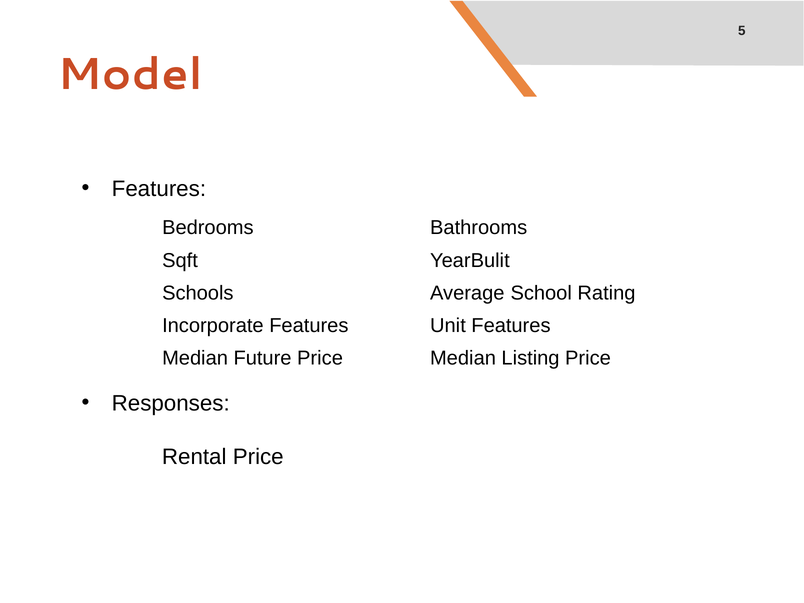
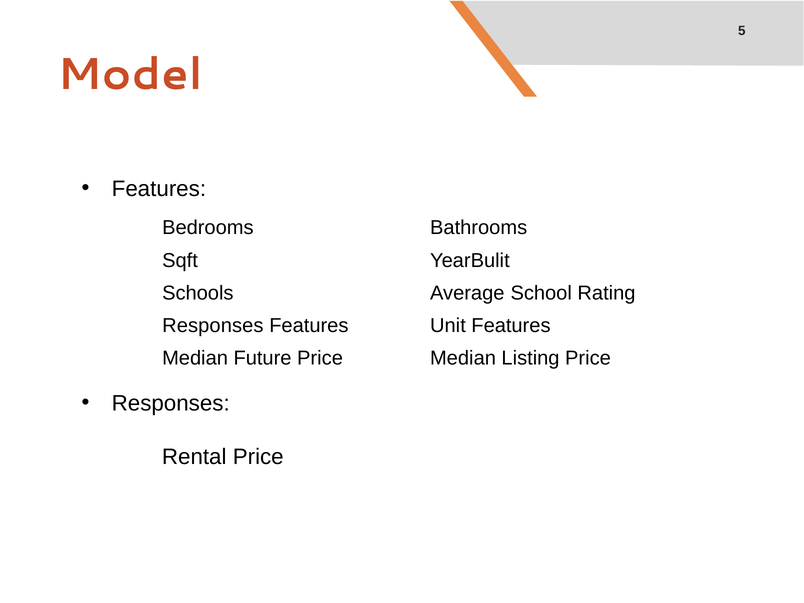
Incorporate at (213, 326): Incorporate -> Responses
